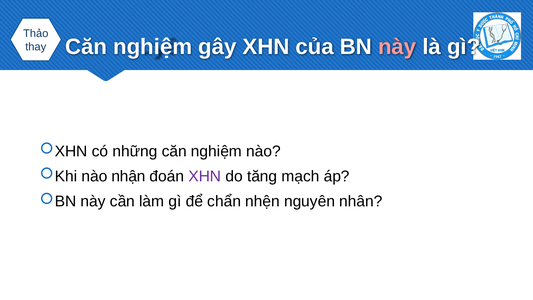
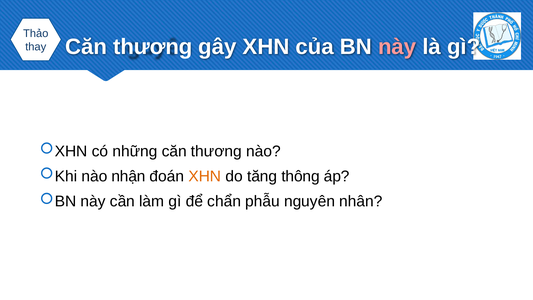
nghiệm at (153, 47): nghiệm -> thương
những căn nghiệm: nghiệm -> thương
XHN at (205, 176) colour: purple -> orange
mạch: mạch -> thông
nhện: nhện -> phẫu
